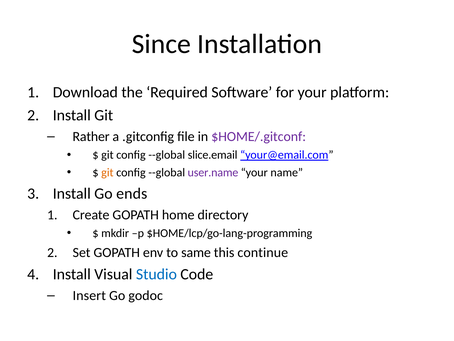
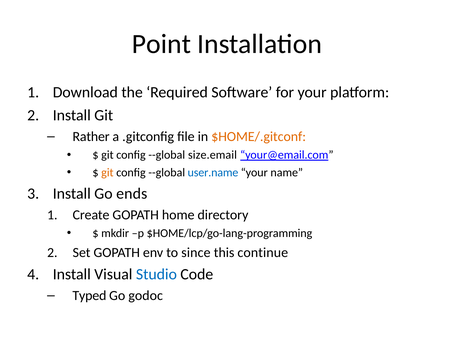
Since: Since -> Point
$HOME/.gitconf colour: purple -> orange
slice.email: slice.email -> size.email
user.name colour: purple -> blue
same: same -> since
Insert: Insert -> Typed
